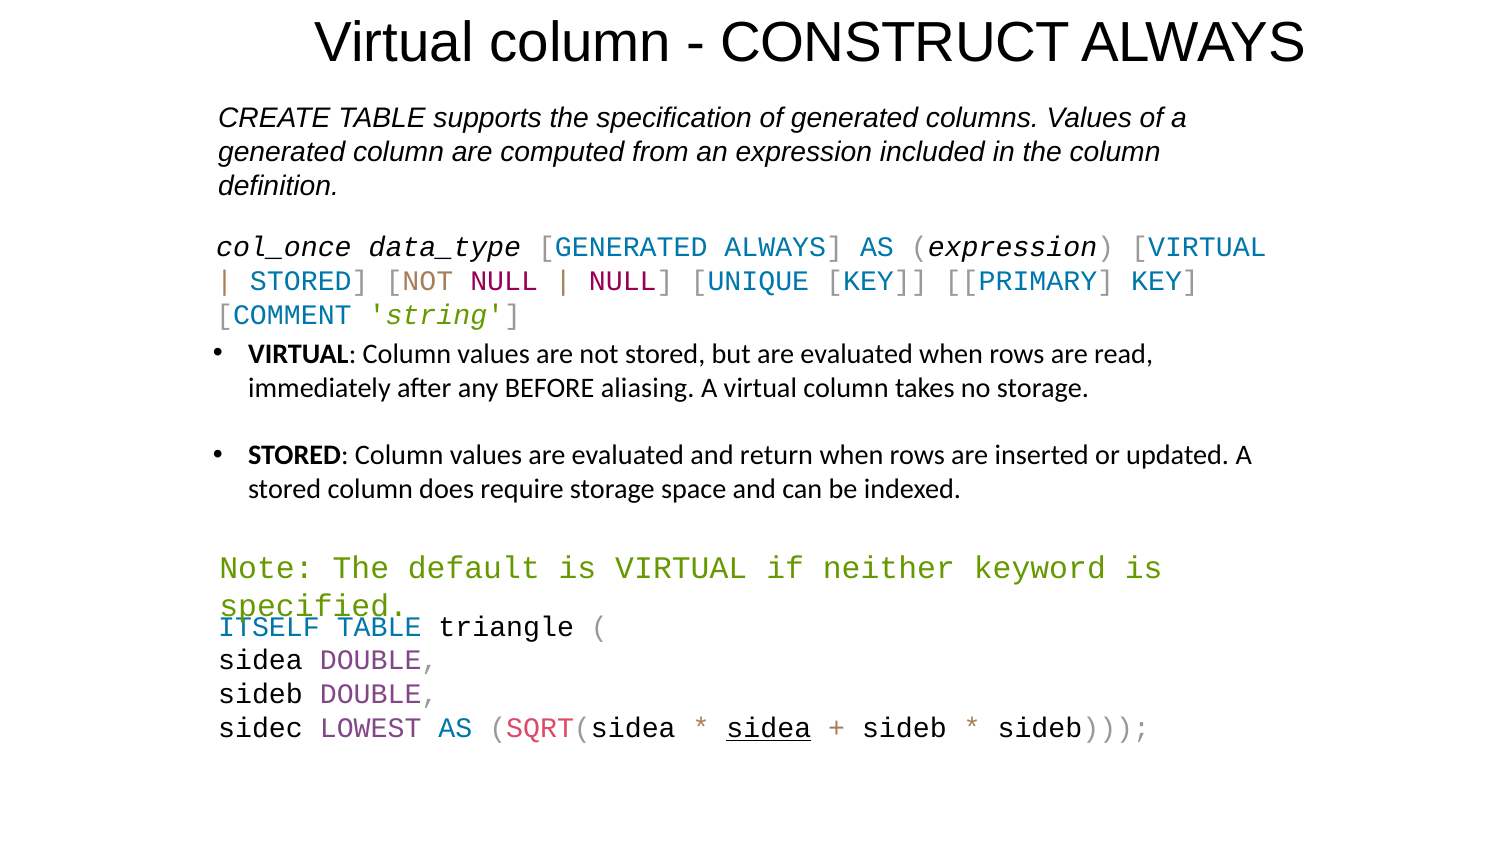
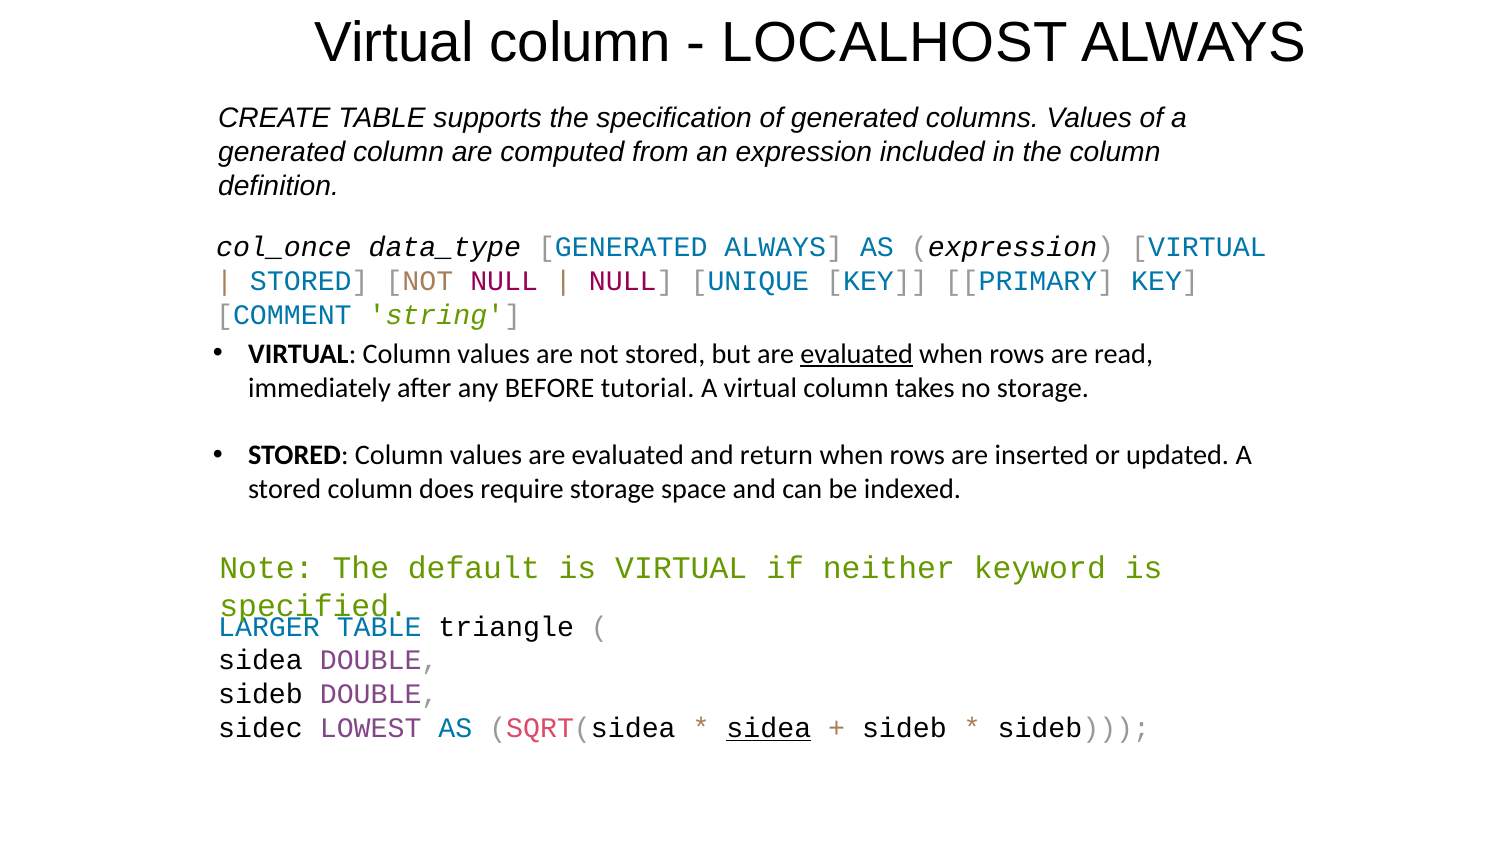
CONSTRUCT: CONSTRUCT -> LOCALHOST
evaluated at (857, 354) underline: none -> present
aliasing: aliasing -> tutorial
ITSELF: ITSELF -> LARGER
